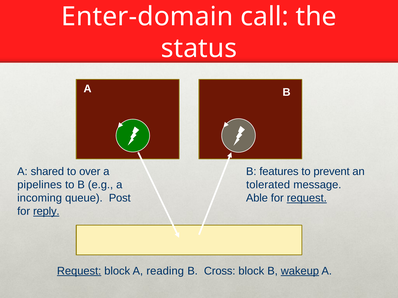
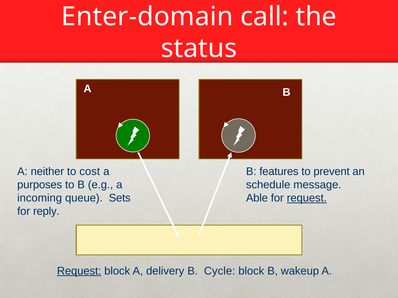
shared: shared -> neither
over: over -> cost
pipelines: pipelines -> purposes
tolerated: tolerated -> schedule
Post: Post -> Sets
reply underline: present -> none
reading: reading -> delivery
Cross: Cross -> Cycle
wakeup underline: present -> none
